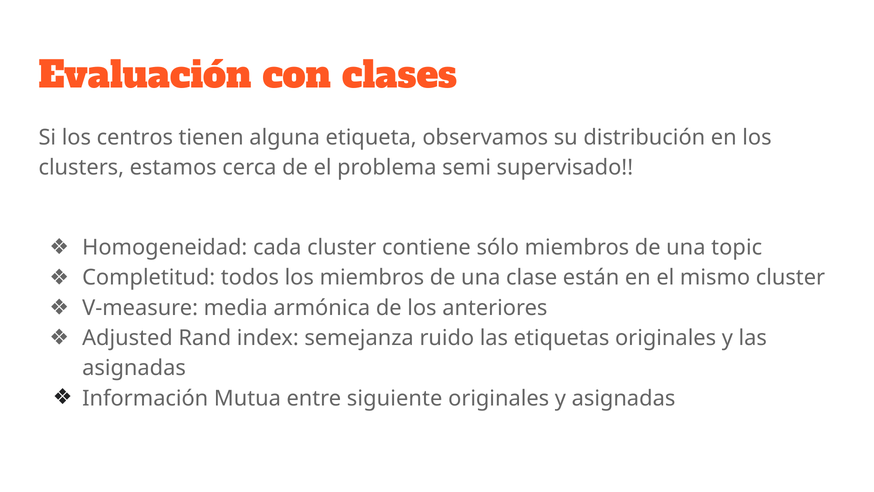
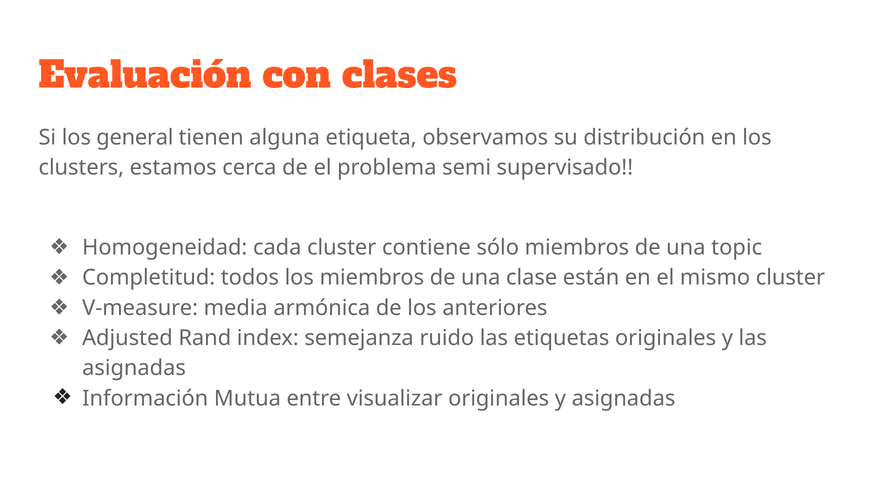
centros: centros -> general
siguiente: siguiente -> visualizar
